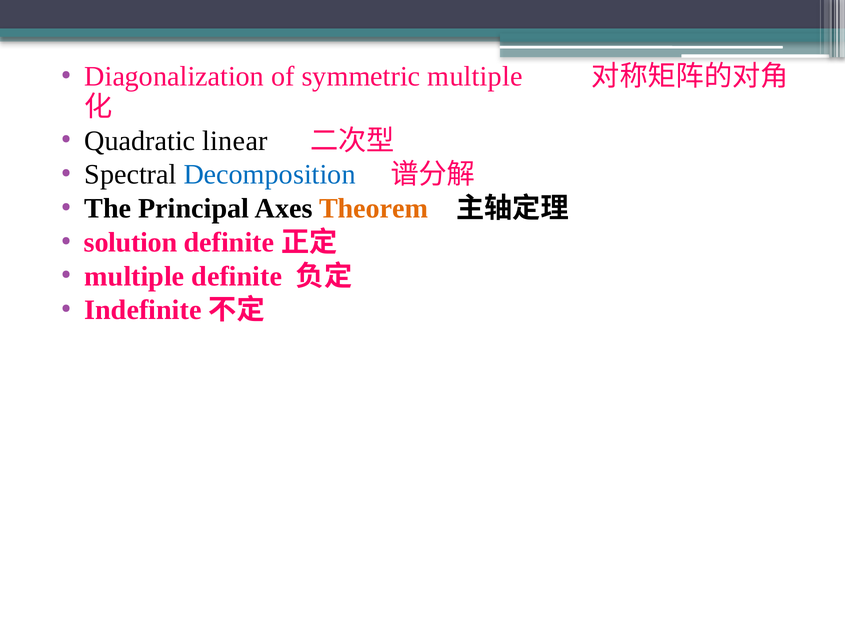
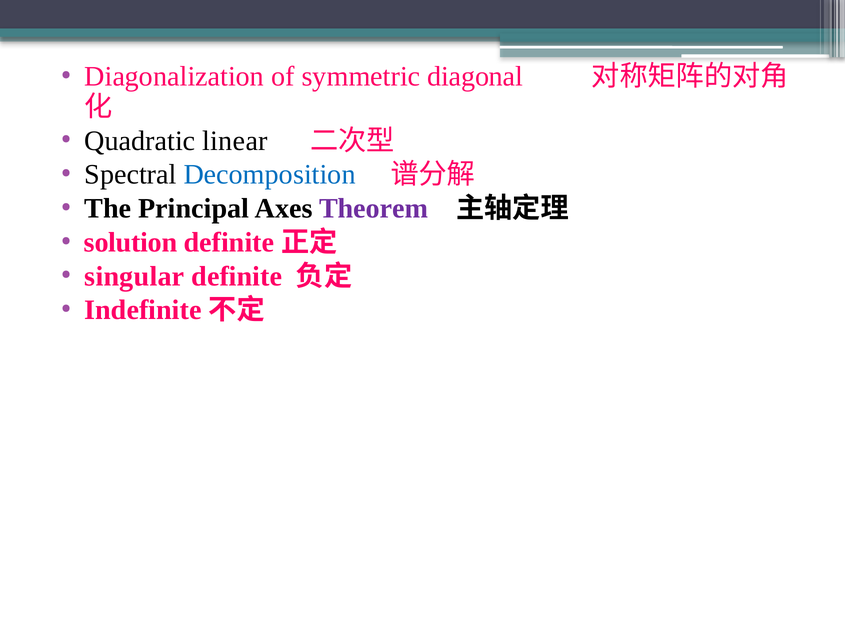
symmetric multiple: multiple -> diagonal
Theorem colour: orange -> purple
multiple at (134, 277): multiple -> singular
